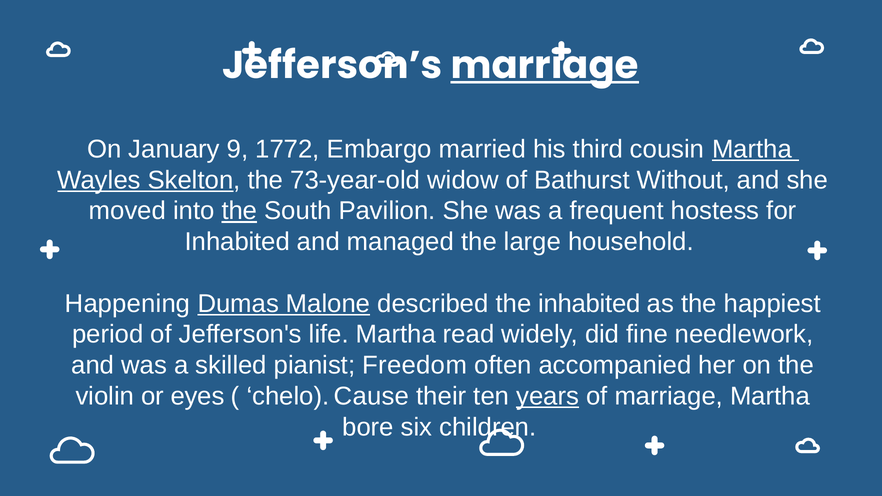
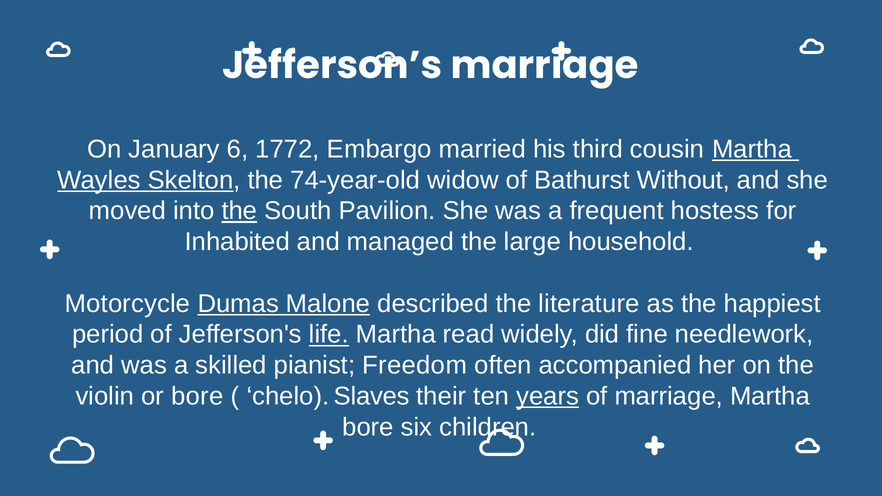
marriage at (545, 65) underline: present -> none
9: 9 -> 6
73-year-old: 73-year-old -> 74-year-old
Happening: Happening -> Motorcycle
the inhabited: inhabited -> literature
life underline: none -> present
or eyes: eyes -> bore
Cause: Cause -> Slaves
